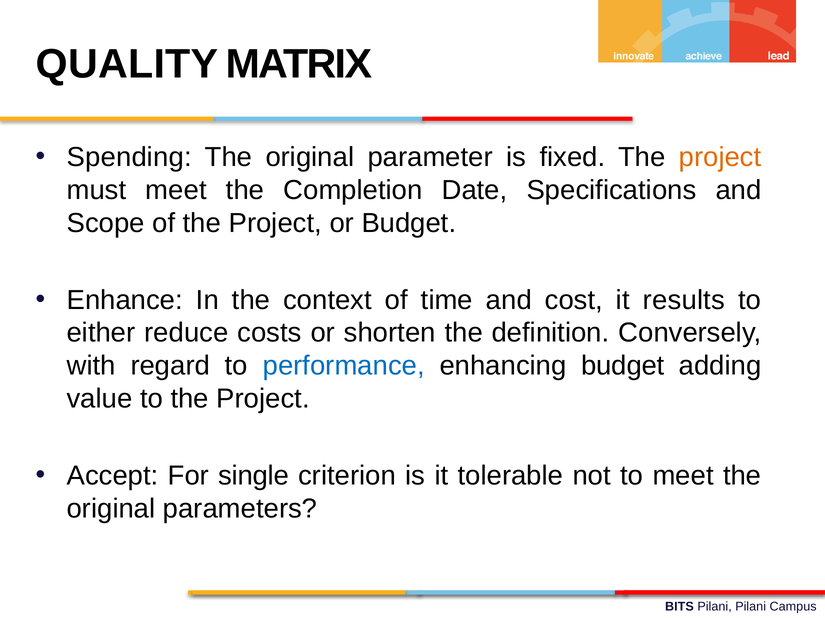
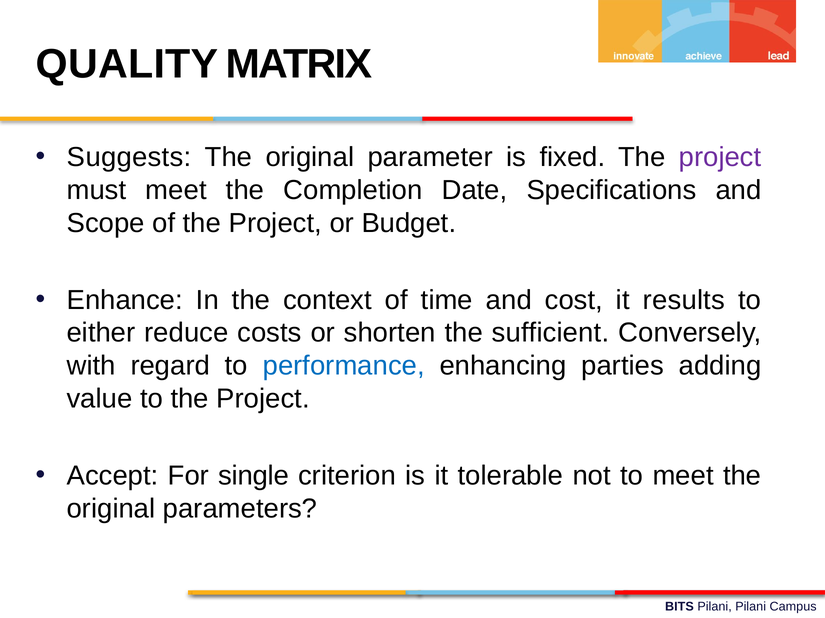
Spending: Spending -> Suggests
project at (720, 157) colour: orange -> purple
definition: definition -> sufficient
enhancing budget: budget -> parties
